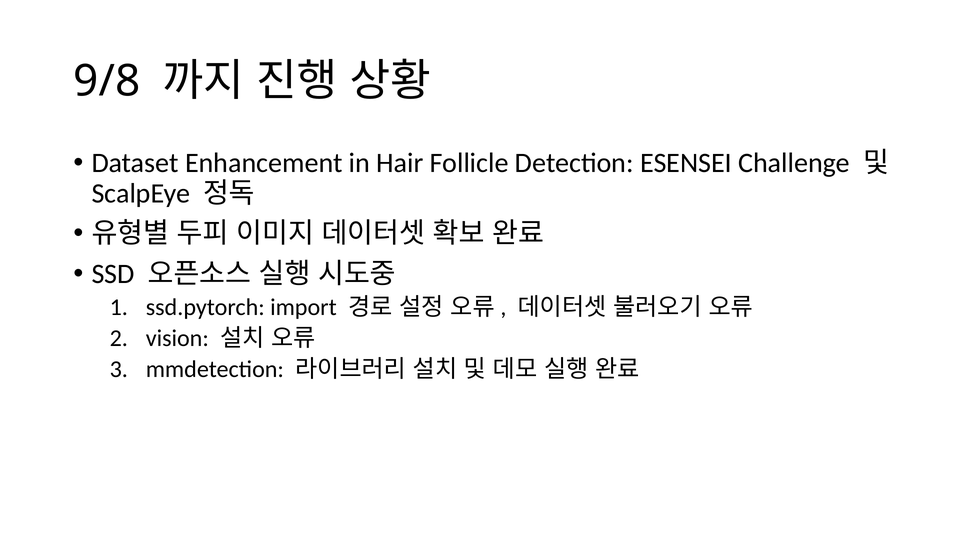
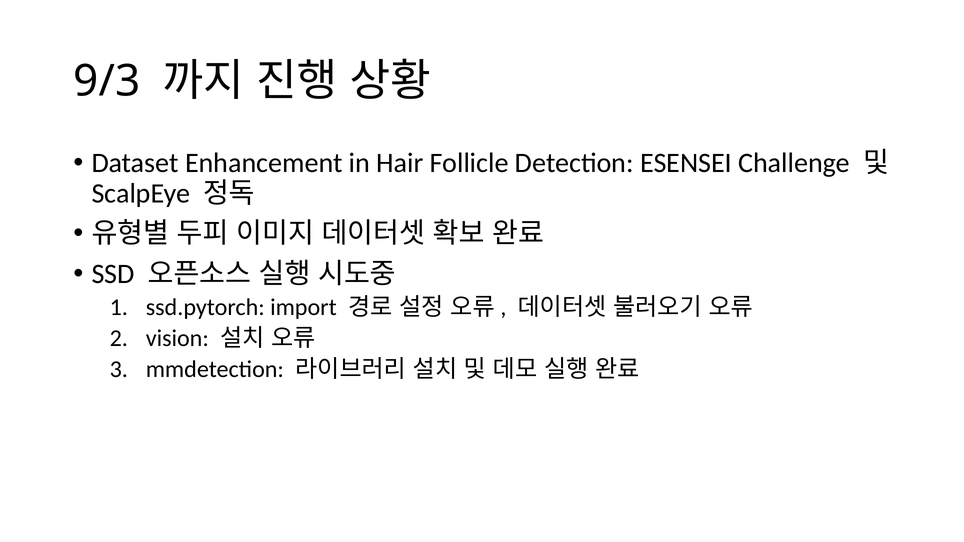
9/8: 9/8 -> 9/3
